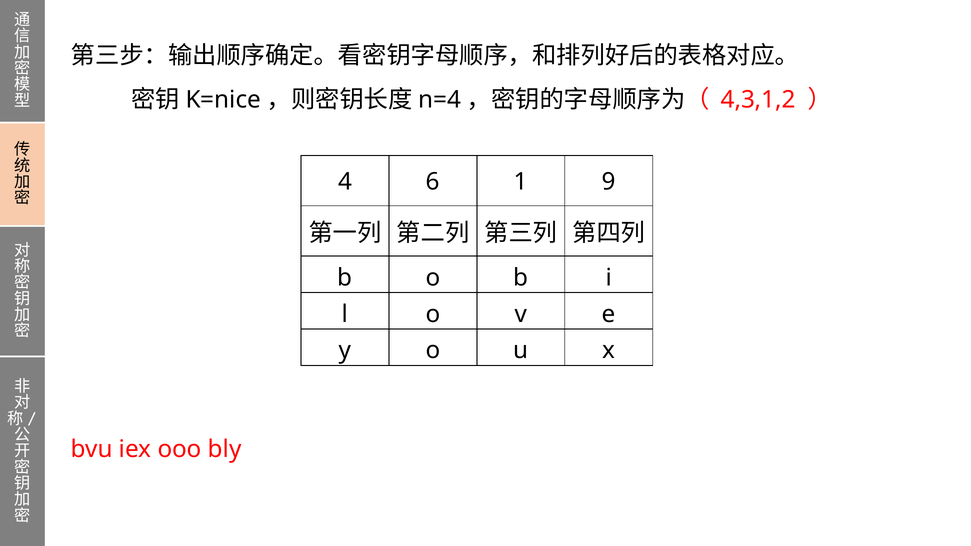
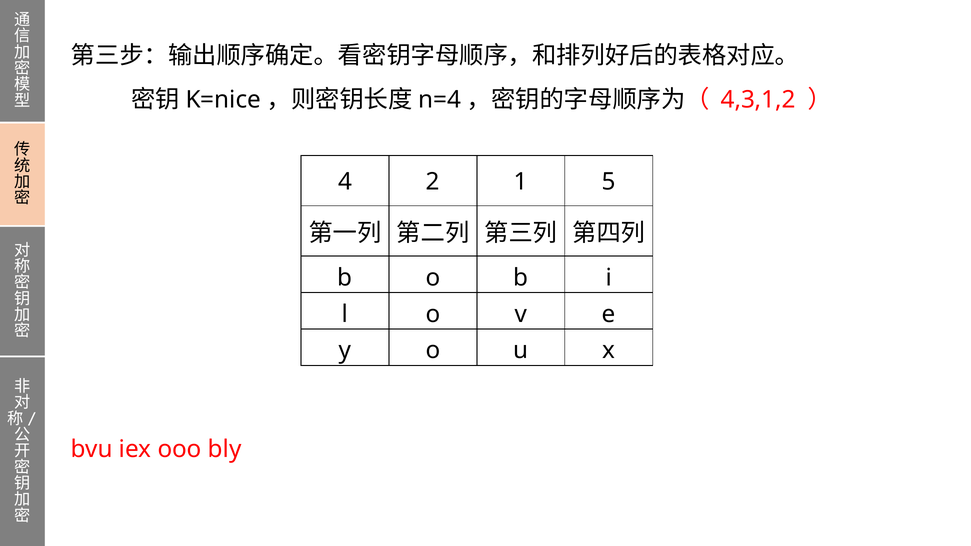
6: 6 -> 2
9: 9 -> 5
